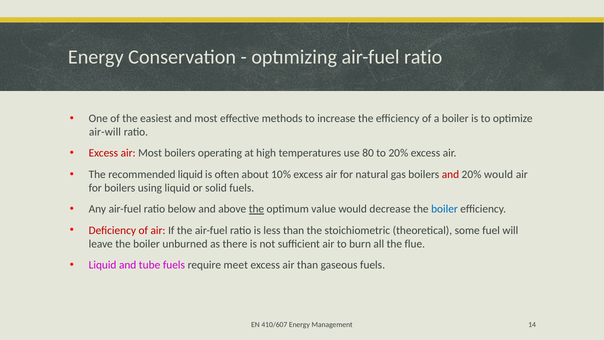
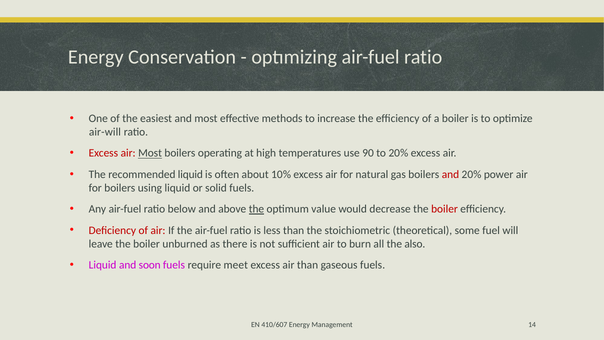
Most at (150, 153) underline: none -> present
80: 80 -> 90
20% would: would -> power
boiler at (444, 209) colour: blue -> red
flue: flue -> also
tube: tube -> soon
